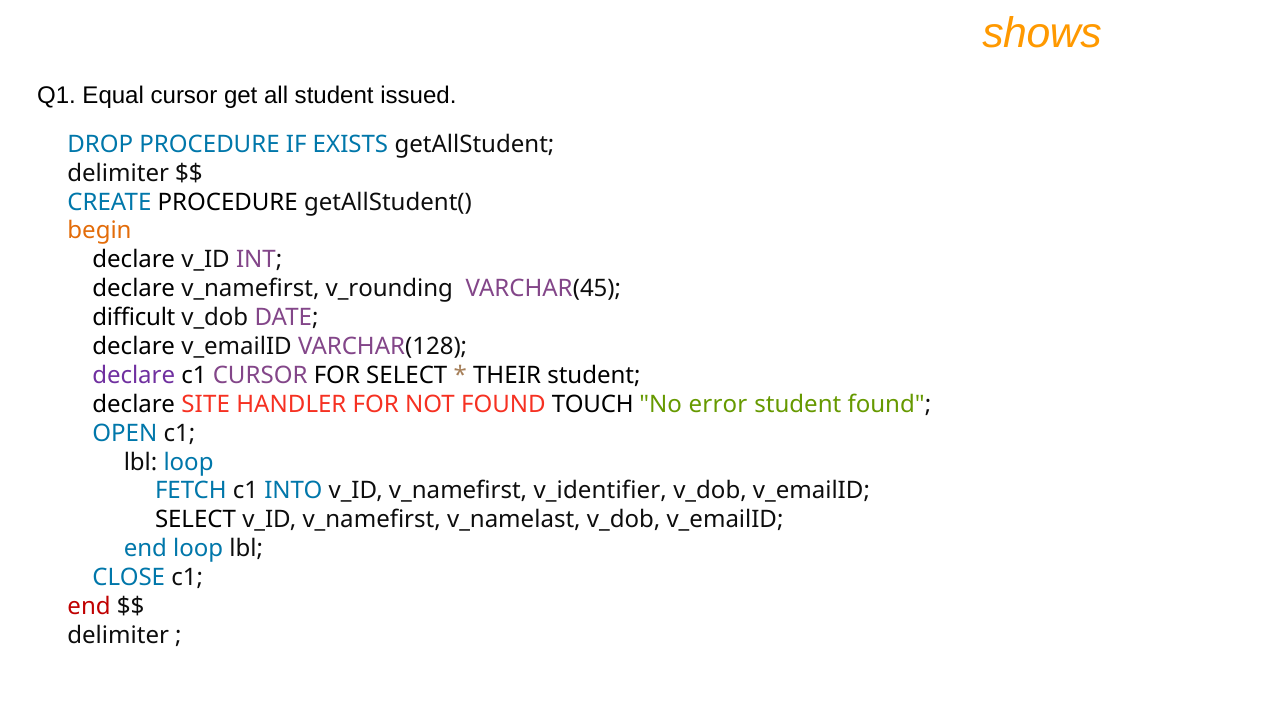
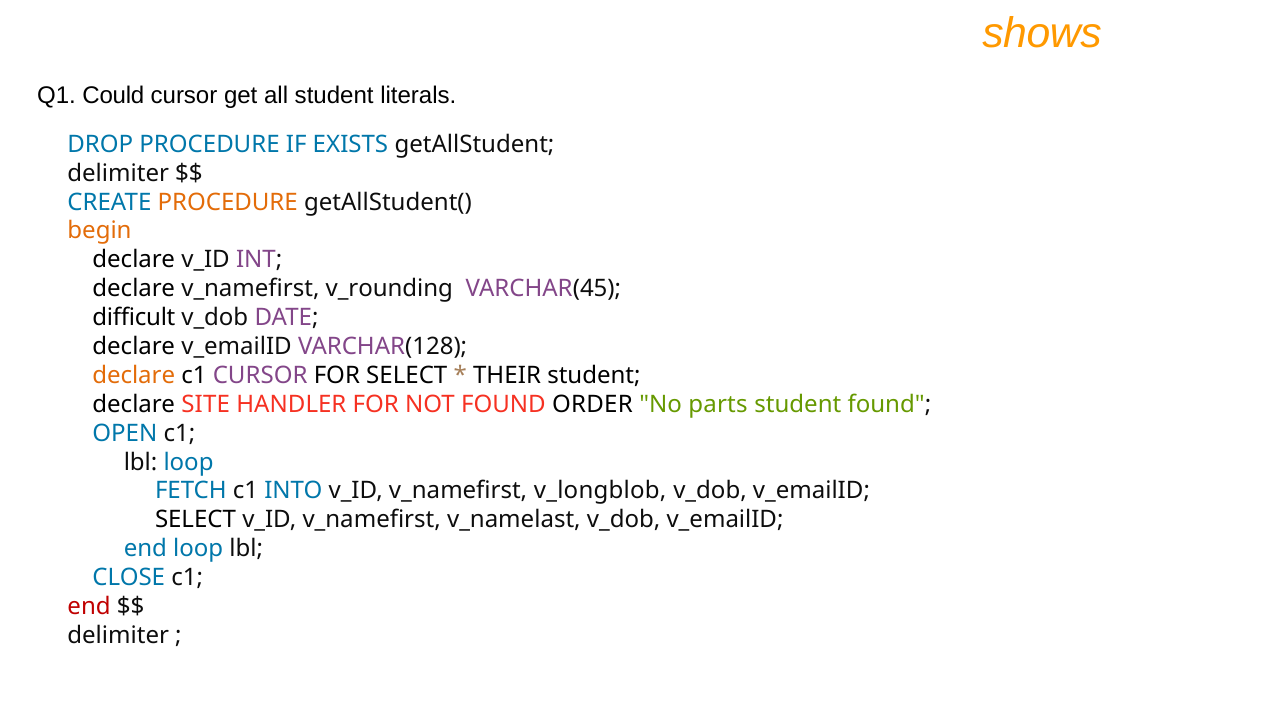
Equal: Equal -> Could
issued: issued -> literals
PROCEDURE at (228, 202) colour: black -> orange
declare at (134, 375) colour: purple -> orange
TOUCH: TOUCH -> ORDER
error: error -> parts
v_identifier: v_identifier -> v_longblob
